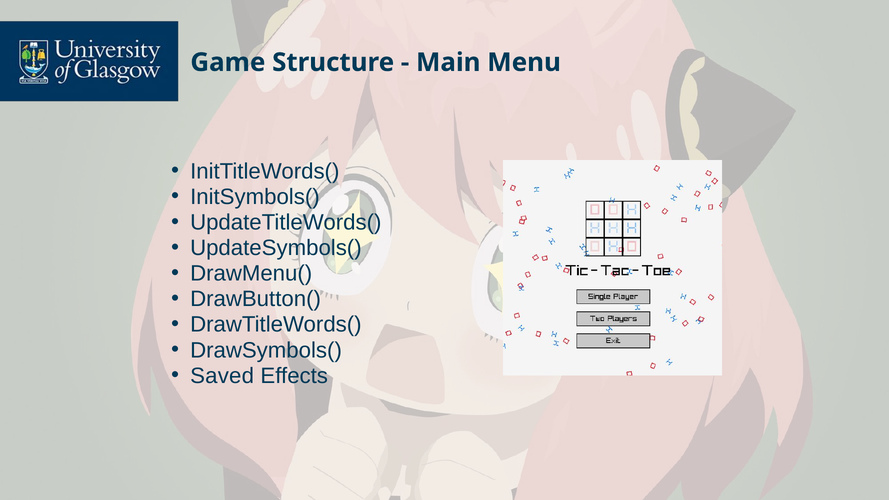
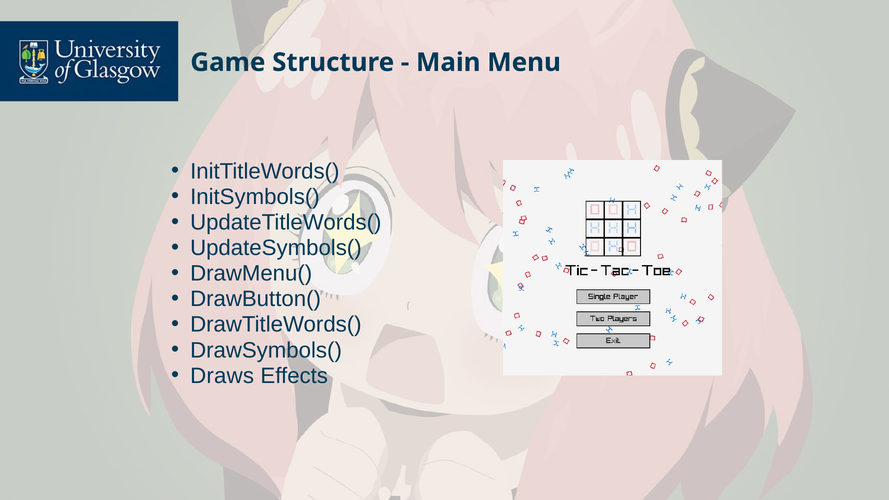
Saved: Saved -> Draws
